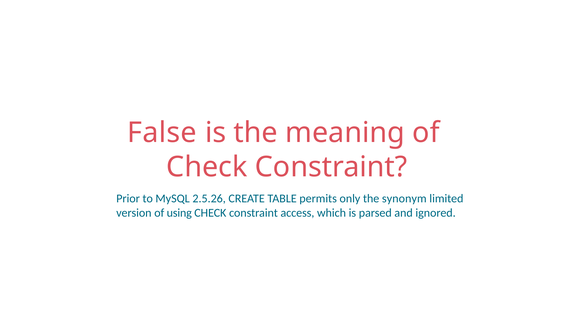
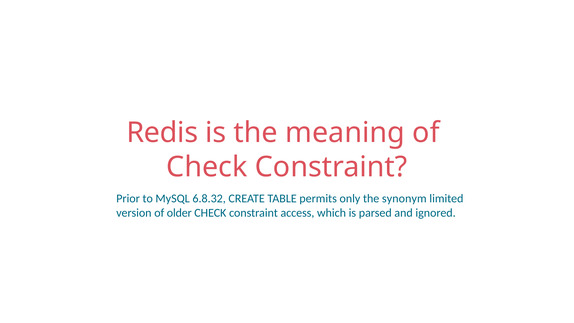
False: False -> Redis
2.5.26: 2.5.26 -> 6.8.32
using: using -> older
